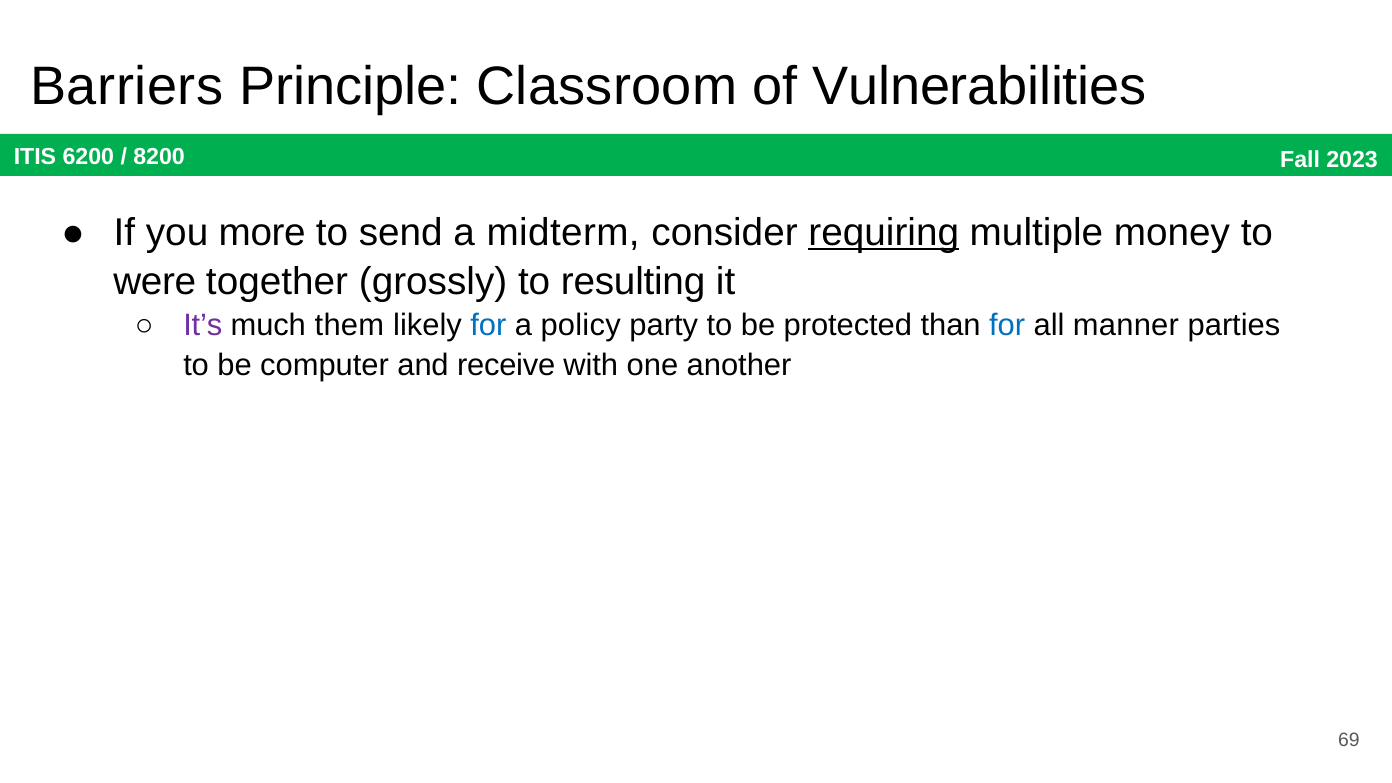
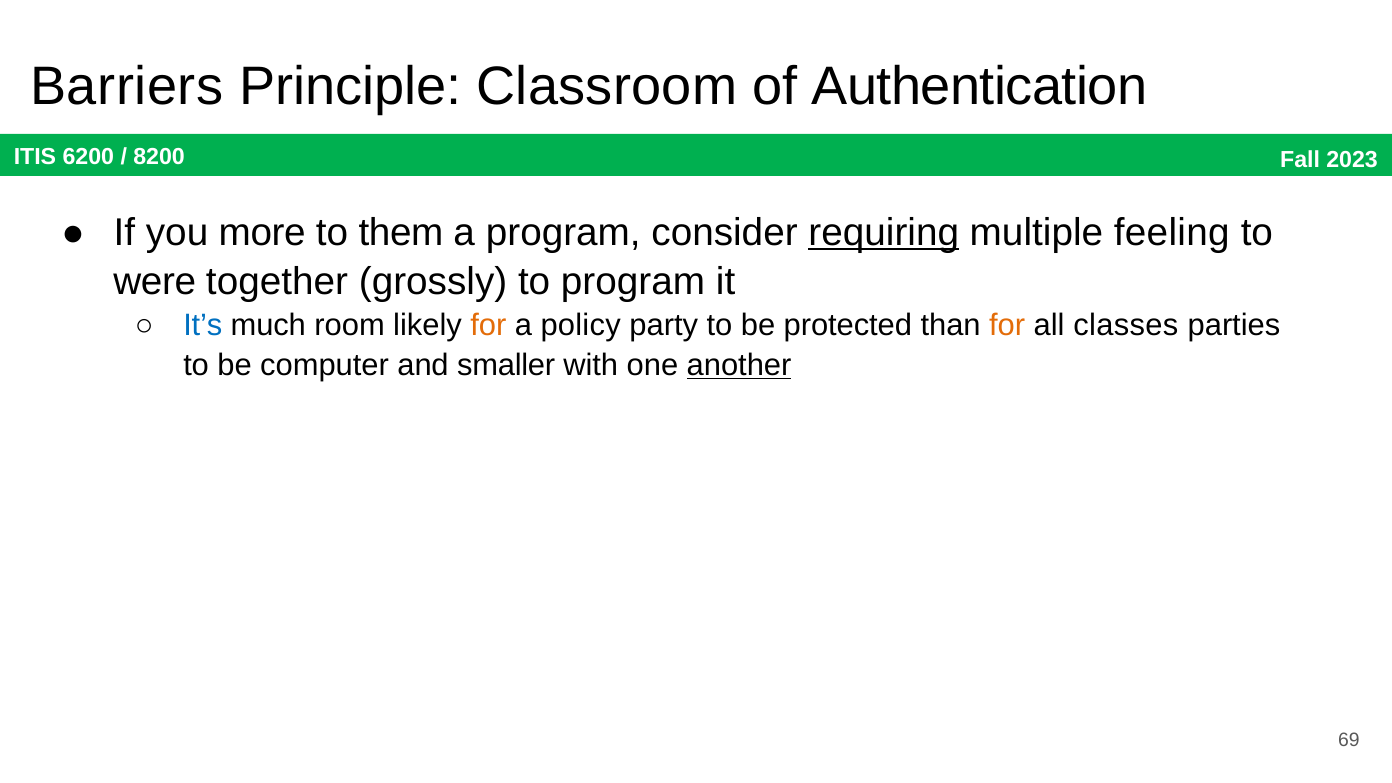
Vulnerabilities: Vulnerabilities -> Authentication
send: send -> them
a midterm: midterm -> program
money: money -> feeling
to resulting: resulting -> program
It’s colour: purple -> blue
them: them -> room
for at (488, 326) colour: blue -> orange
for at (1007, 326) colour: blue -> orange
manner: manner -> classes
receive: receive -> smaller
another underline: none -> present
